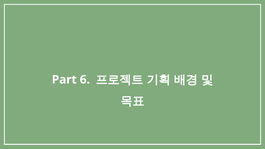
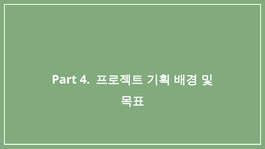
6: 6 -> 4
